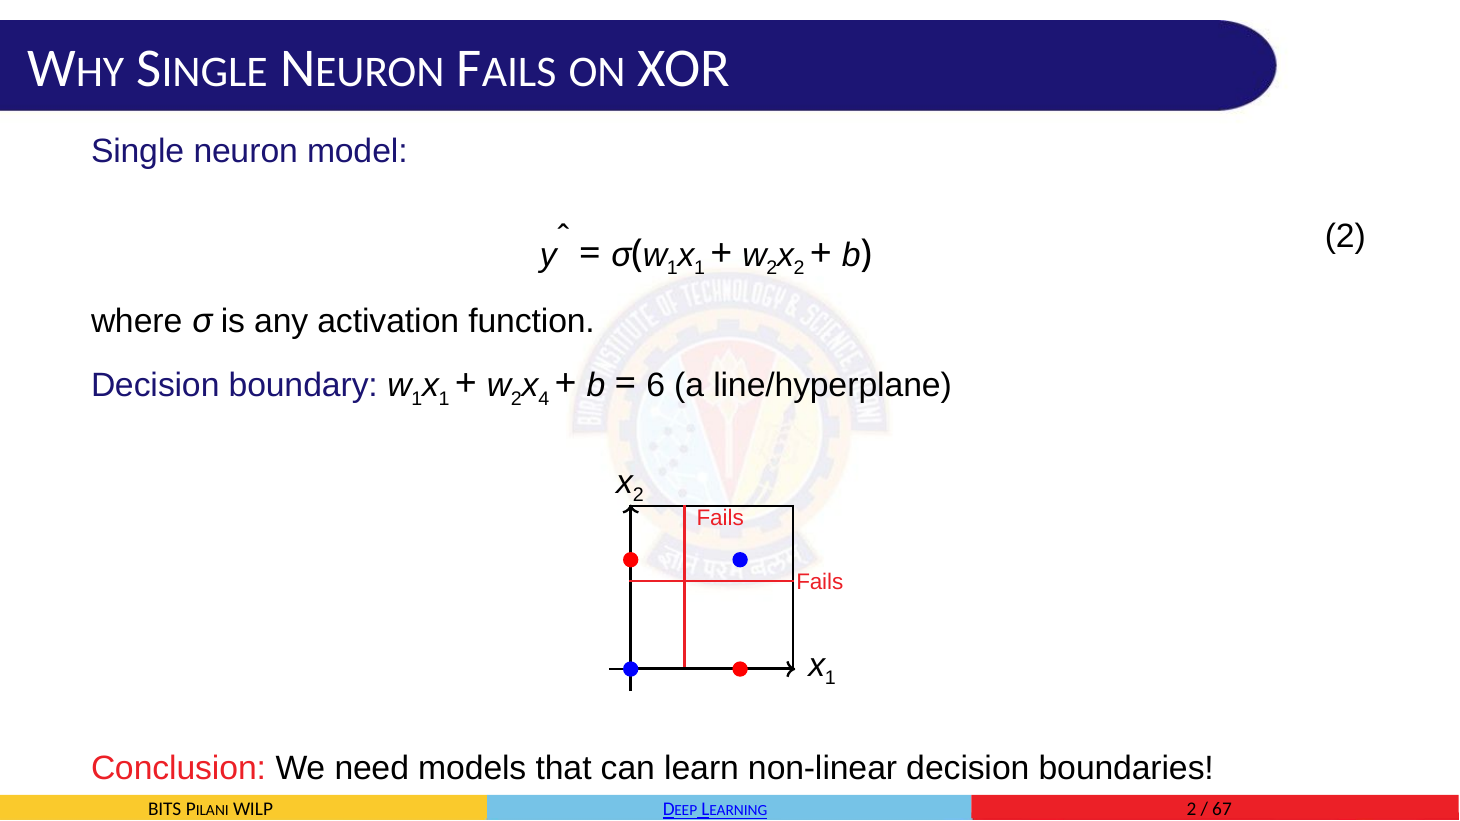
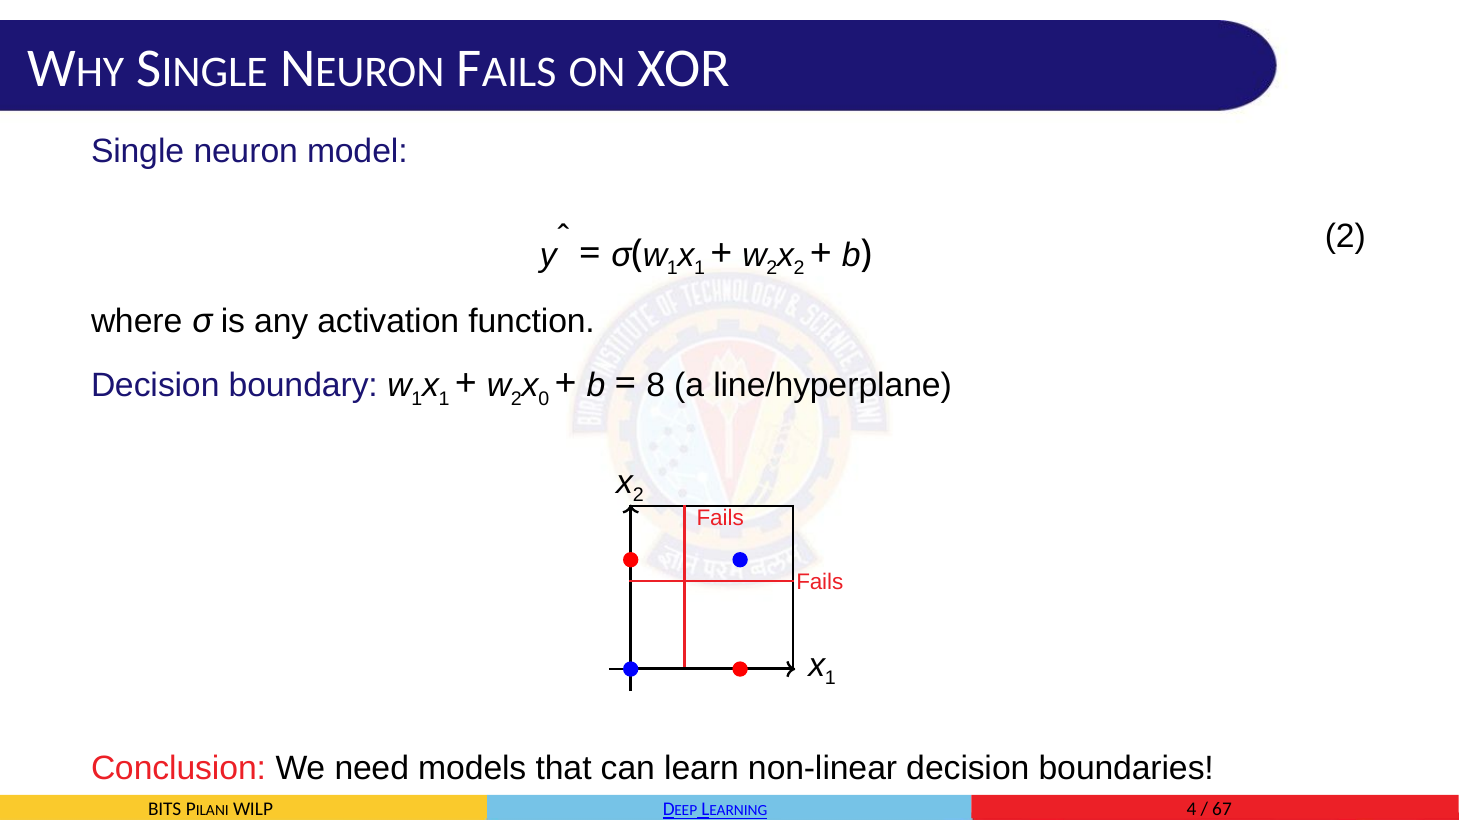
4: 4 -> 0
6: 6 -> 8
LEARNING 2: 2 -> 4
